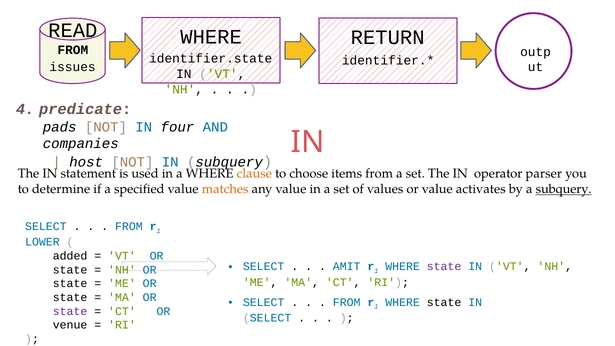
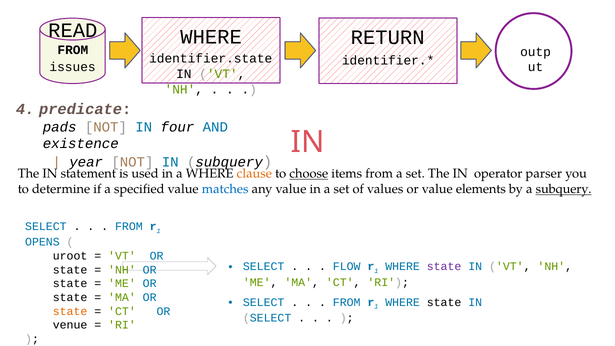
companies: companies -> existence
host: host -> year
choose underline: none -> present
matches colour: orange -> blue
activates: activates -> elements
LOWER: LOWER -> OPENS
added: added -> uroot
AMIT: AMIT -> FLOW
state at (70, 311) colour: purple -> orange
